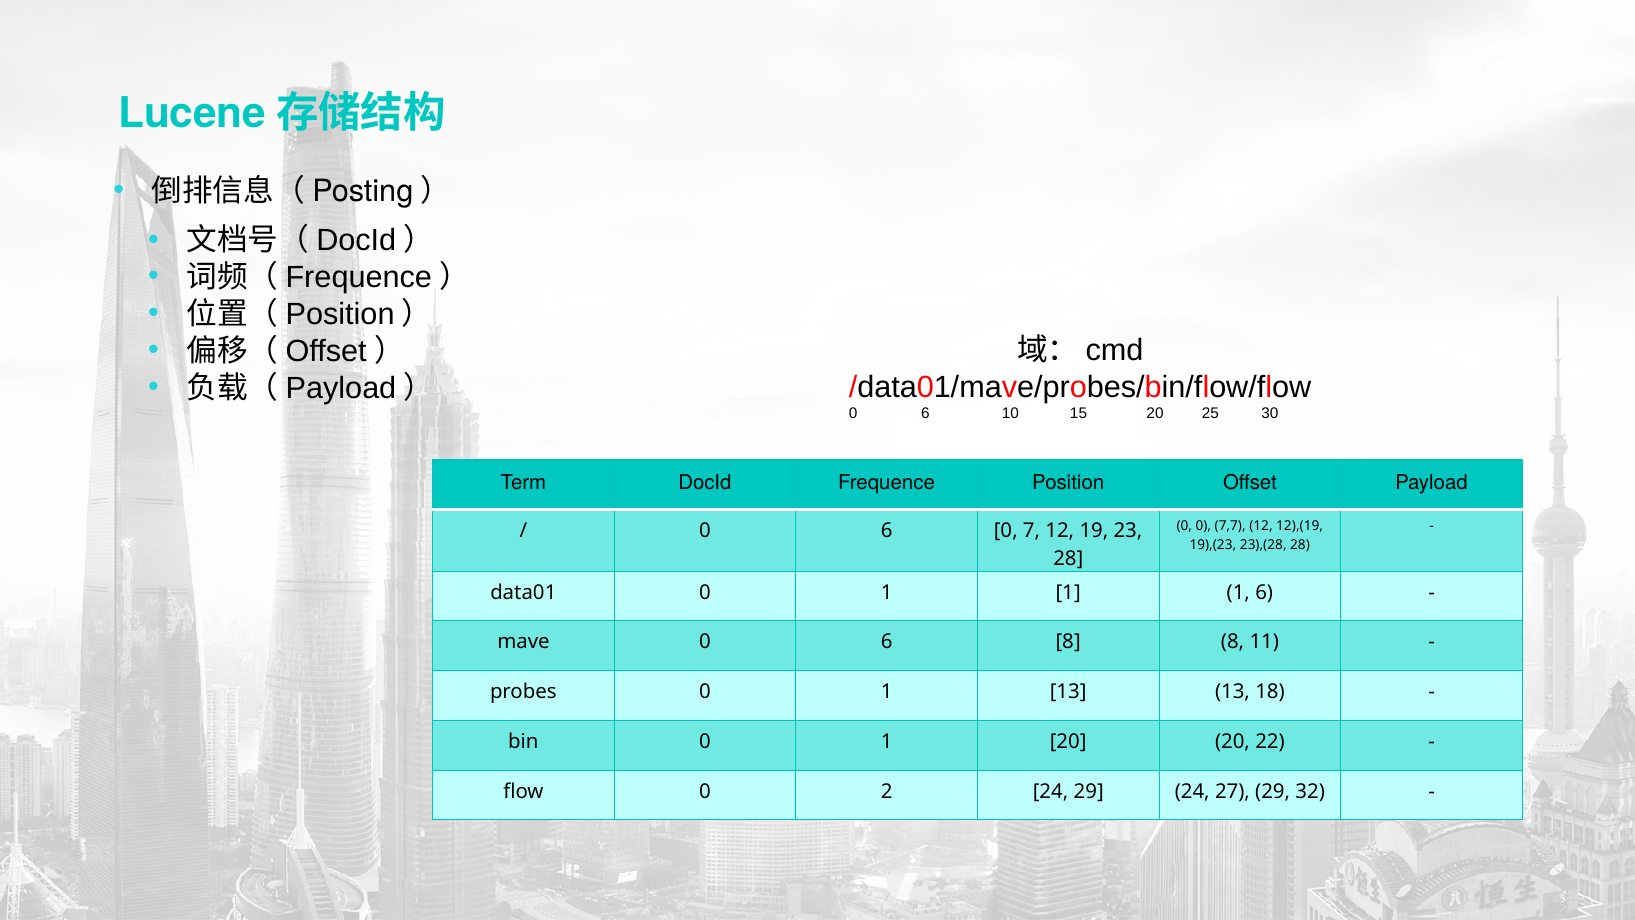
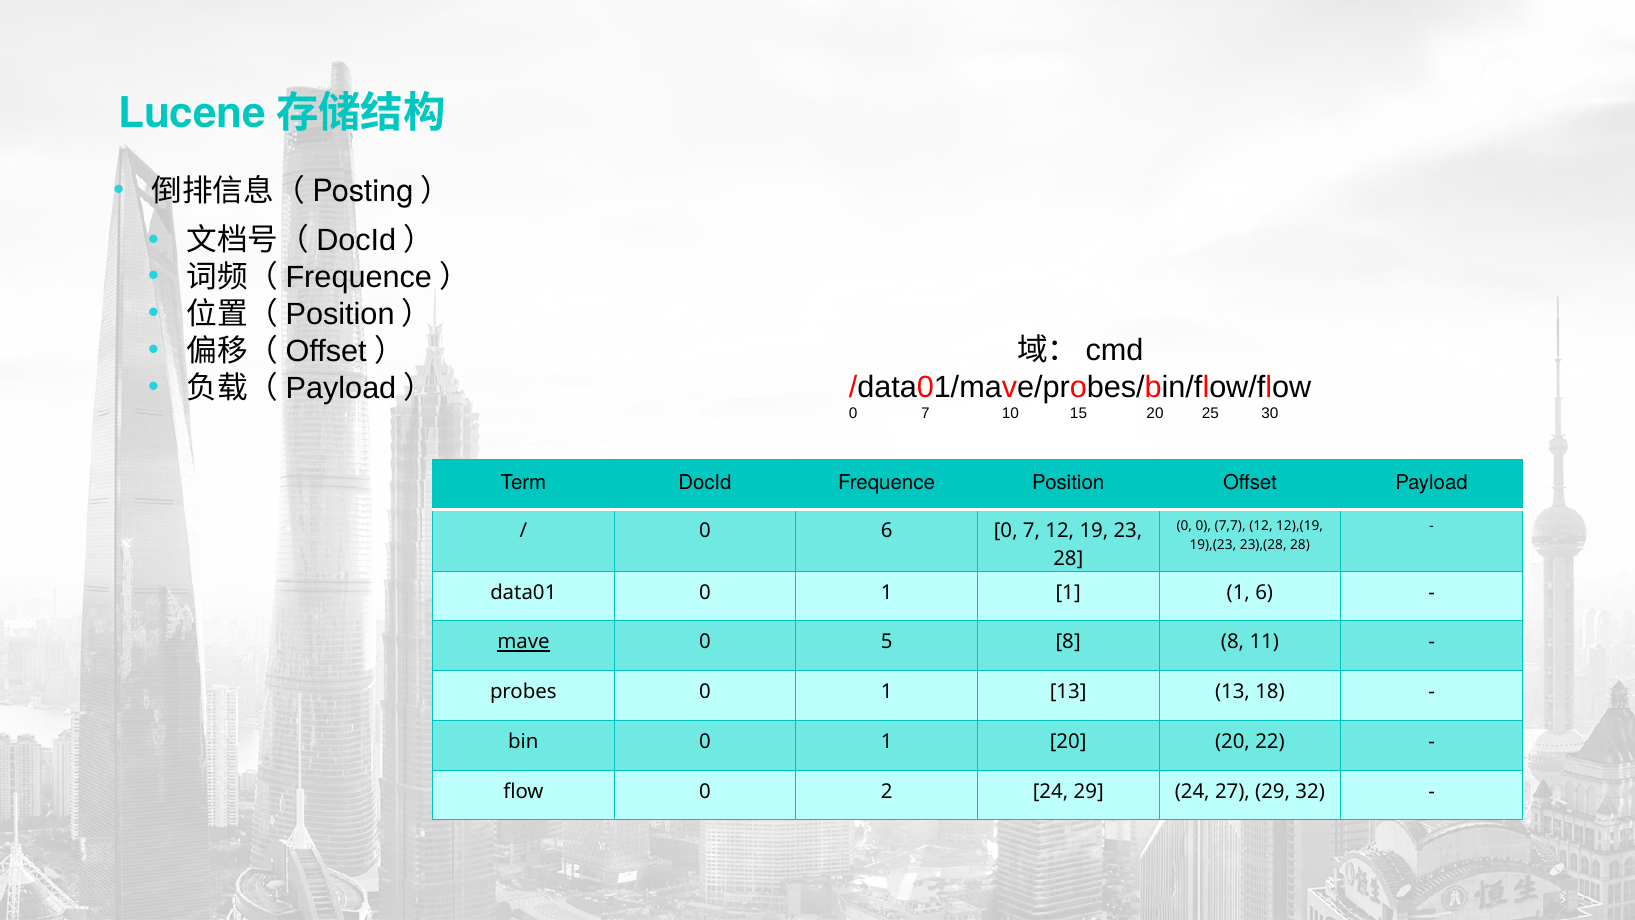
6 at (925, 414): 6 -> 7
mave underline: none -> present
6 at (887, 642): 6 -> 5
